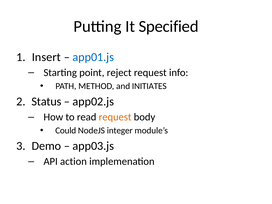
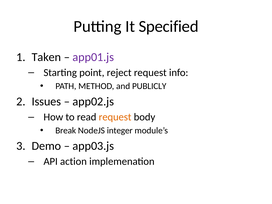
Insert: Insert -> Taken
app01.js colour: blue -> purple
INITIATES: INITIATES -> PUBLICLY
Status: Status -> Issues
Could: Could -> Break
